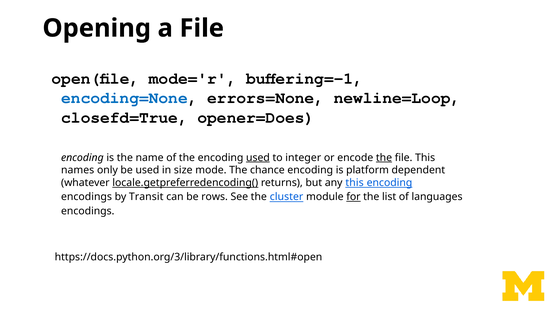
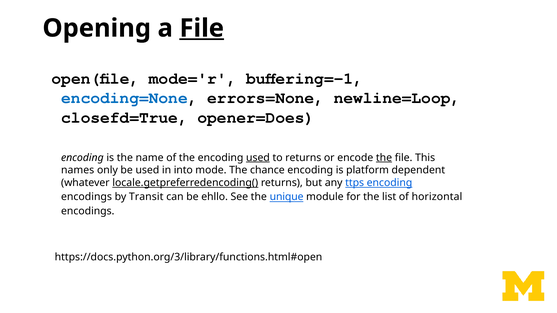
File at (202, 28) underline: none -> present
to integer: integer -> returns
size: size -> into
any this: this -> ttps
rows: rows -> ehllo
cluster: cluster -> unique
for underline: present -> none
languages: languages -> horizontal
